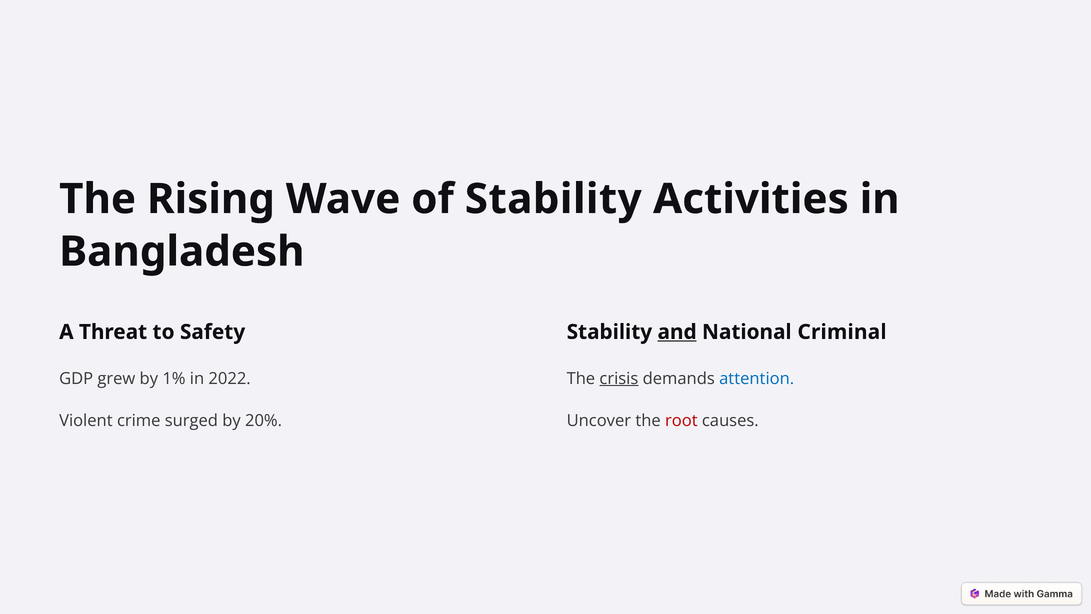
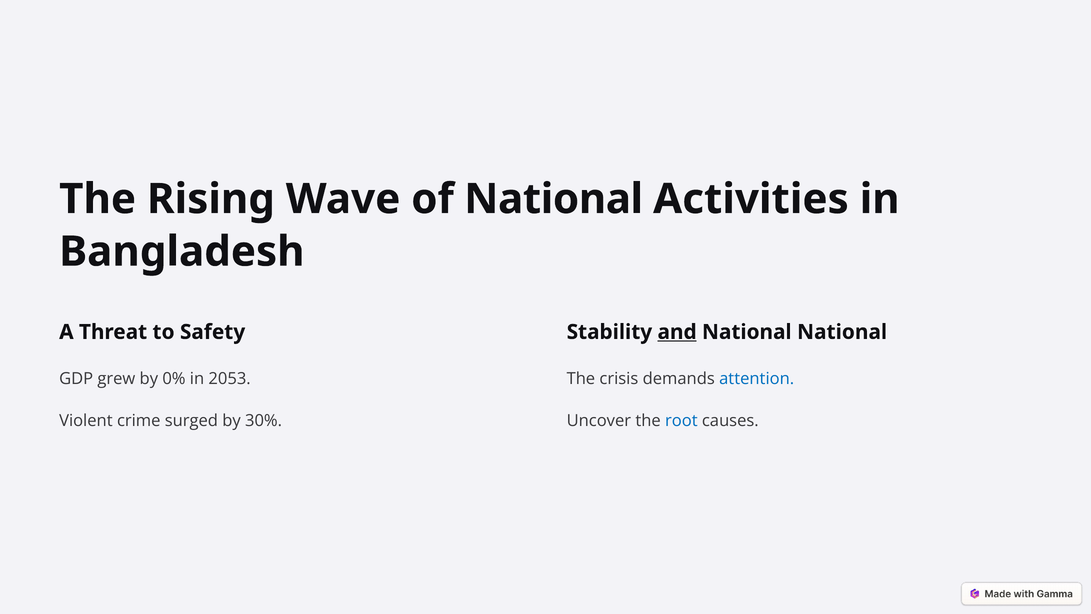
of Stability: Stability -> National
National Criminal: Criminal -> National
1%: 1% -> 0%
2022: 2022 -> 2053
crisis underline: present -> none
20%: 20% -> 30%
root colour: red -> blue
